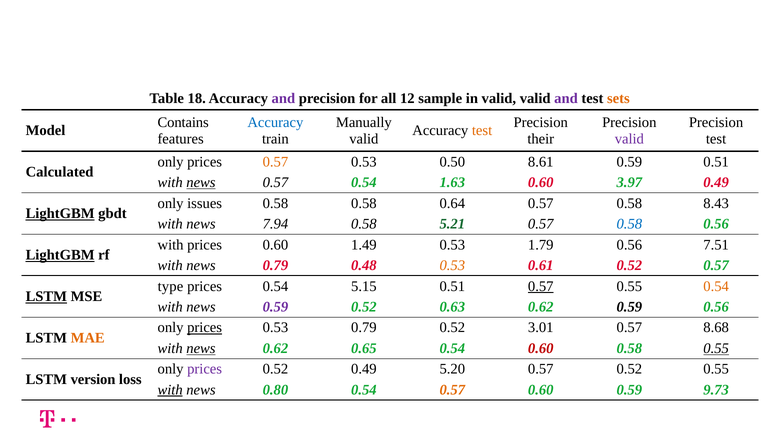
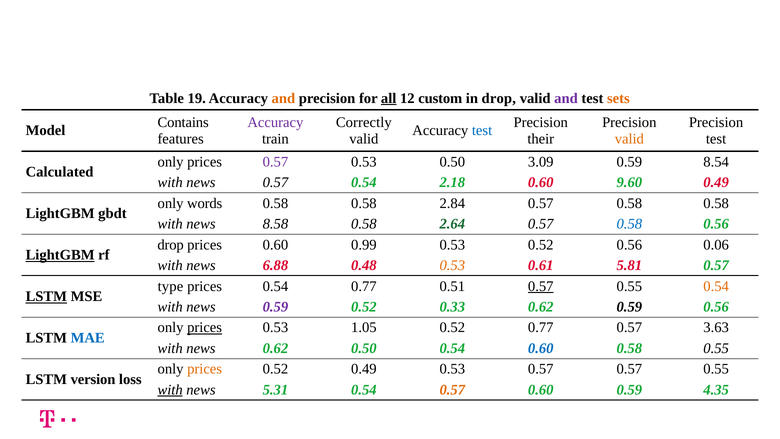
18: 18 -> 19
and at (283, 98) colour: purple -> orange
all underline: none -> present
sample: sample -> custom
in valid: valid -> drop
Accuracy at (275, 122) colour: blue -> purple
Manually: Manually -> Correctly
test at (482, 131) colour: orange -> blue
valid at (629, 139) colour: purple -> orange
0.57 at (275, 162) colour: orange -> purple
8.61: 8.61 -> 3.09
0.59 0.51: 0.51 -> 8.54
news at (201, 182) underline: present -> none
1.63: 1.63 -> 2.18
3.97: 3.97 -> 9.60
issues: issues -> words
0.64: 0.64 -> 2.84
0.57 0.58 8.43: 8.43 -> 0.58
LightGBM at (60, 213) underline: present -> none
7.94: 7.94 -> 8.58
5.21: 5.21 -> 2.64
with at (171, 245): with -> drop
1.49: 1.49 -> 0.99
0.53 1.79: 1.79 -> 0.52
7.51: 7.51 -> 0.06
news 0.79: 0.79 -> 6.88
0.61 0.52: 0.52 -> 5.81
0.54 5.15: 5.15 -> 0.77
0.63: 0.63 -> 0.33
0.53 0.79: 0.79 -> 1.05
0.52 3.01: 3.01 -> 0.77
8.68: 8.68 -> 3.63
MAE colour: orange -> blue
news at (201, 348) underline: present -> none
0.62 0.65: 0.65 -> 0.50
0.60 at (541, 348) colour: red -> blue
0.55 at (716, 348) underline: present -> none
prices at (205, 369) colour: purple -> orange
0.49 5.20: 5.20 -> 0.53
0.57 0.52: 0.52 -> 0.57
0.80: 0.80 -> 5.31
9.73: 9.73 -> 4.35
